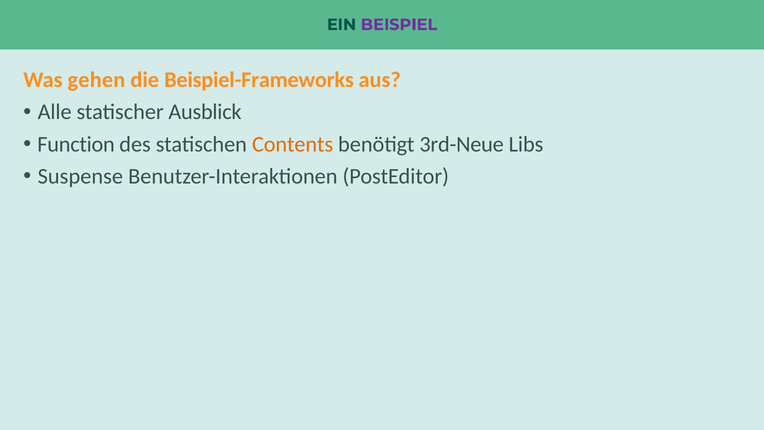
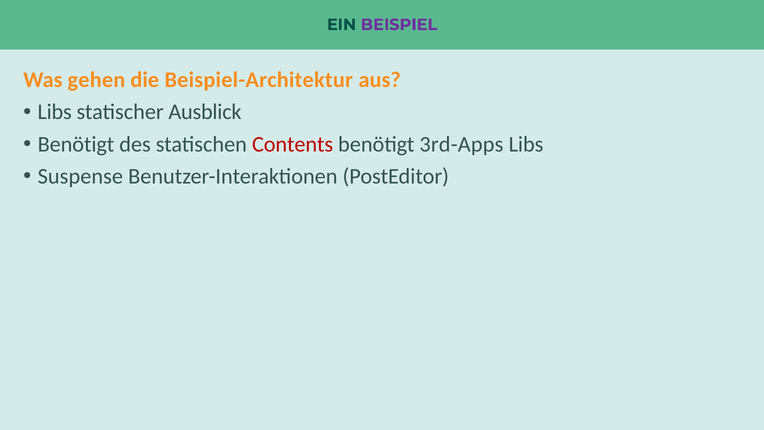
Beispiel-Frameworks: Beispiel-Frameworks -> Beispiel-Architektur
Alle at (55, 112): Alle -> Libs
Function at (76, 144): Function -> Benötigt
Contents colour: orange -> red
3rd-Neue: 3rd-Neue -> 3rd-Apps
